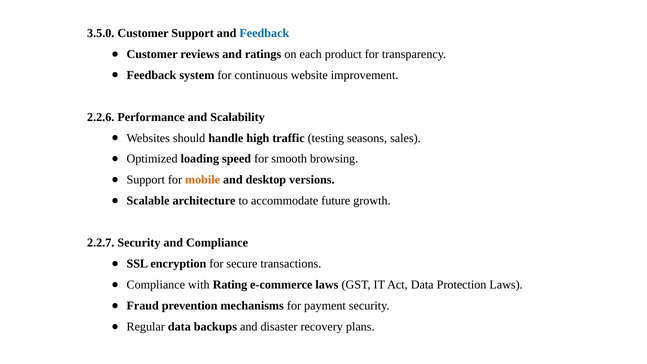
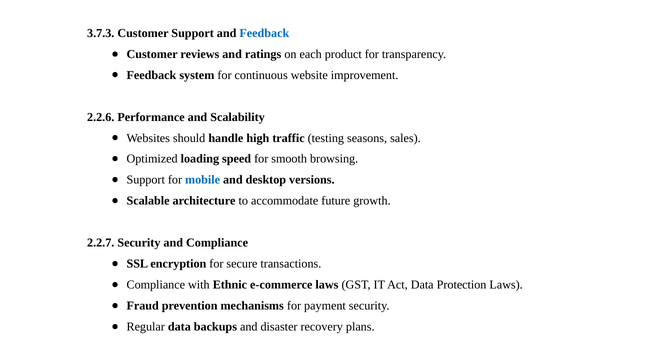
3.5.0: 3.5.0 -> 3.7.3
mobile colour: orange -> blue
Rating: Rating -> Ethnic
